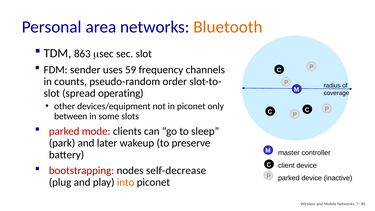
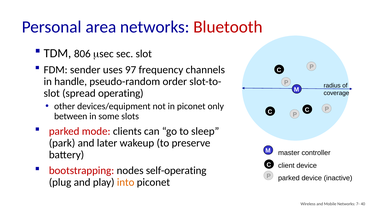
Bluetooth colour: orange -> red
863: 863 -> 806
59: 59 -> 97
counts: counts -> handle
self-decrease: self-decrease -> self-operating
